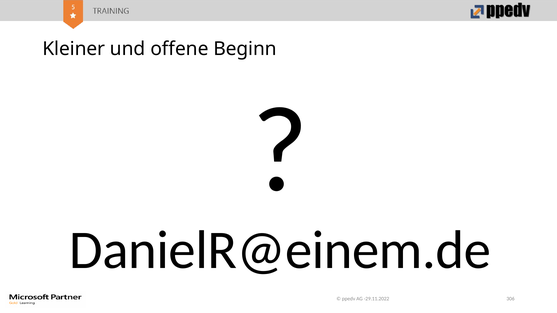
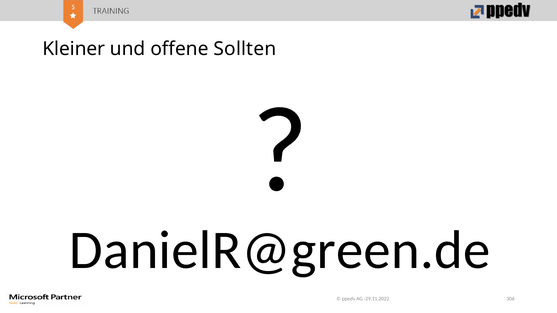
Beginn: Beginn -> Sollten
DanielR@einem.de: DanielR@einem.de -> DanielR@green.de
